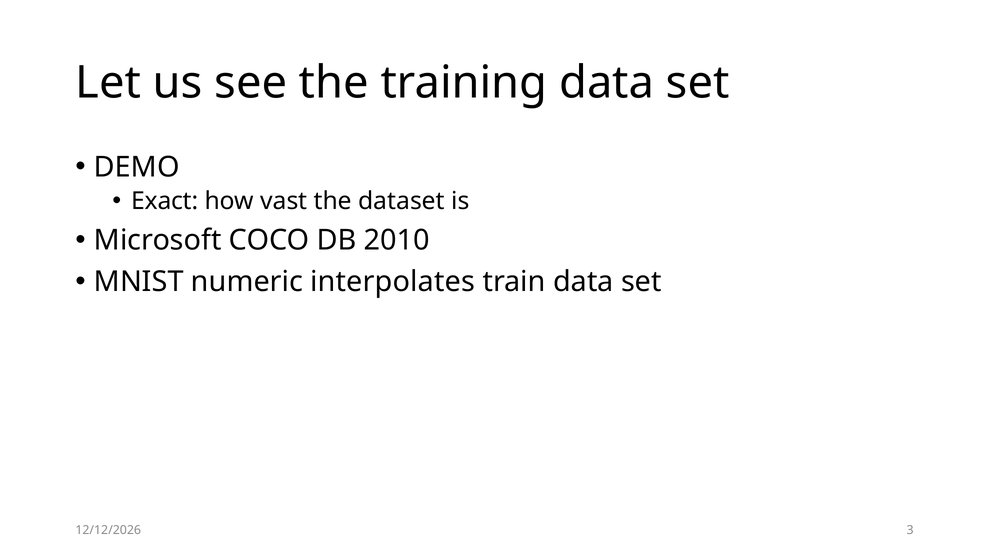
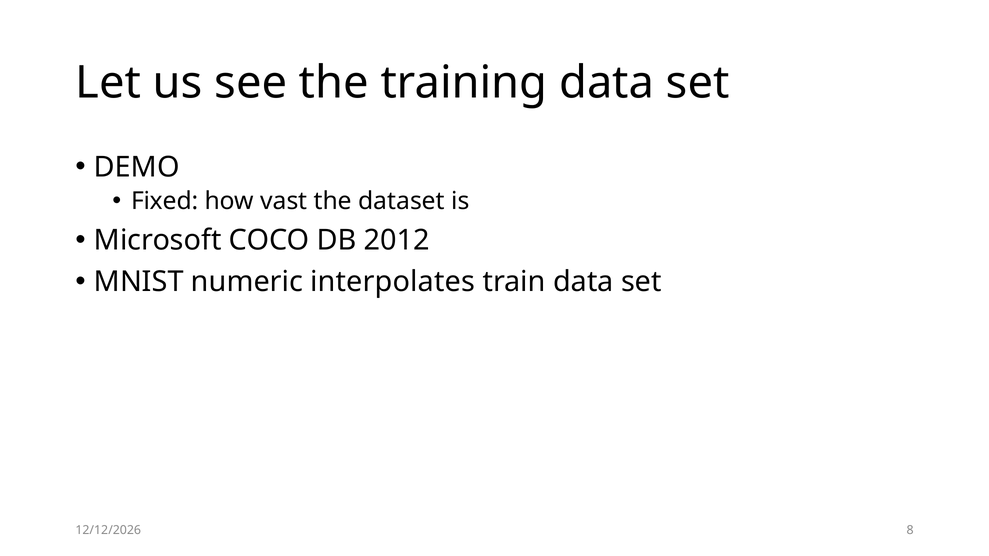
Exact: Exact -> Fixed
2010: 2010 -> 2012
3: 3 -> 8
